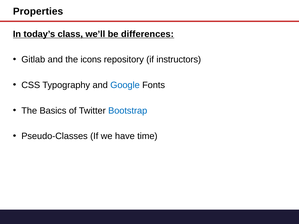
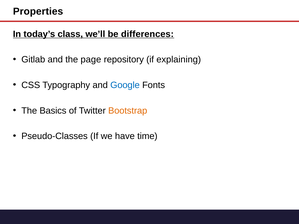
icons: icons -> page
instructors: instructors -> explaining
Bootstrap colour: blue -> orange
